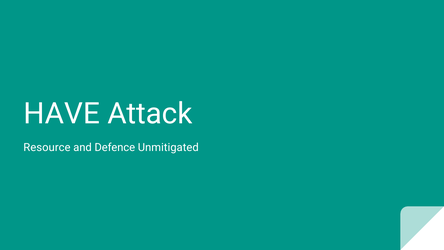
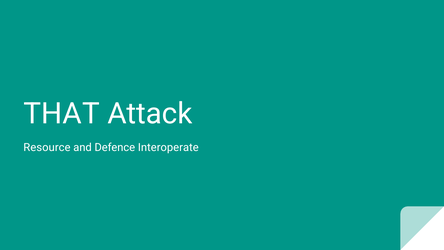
HAVE: HAVE -> THAT
Unmitigated: Unmitigated -> Interoperate
